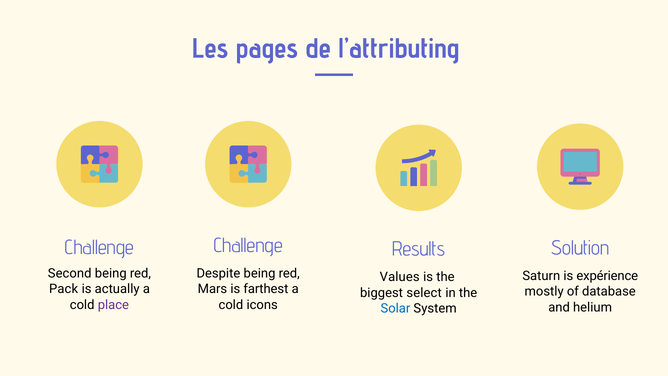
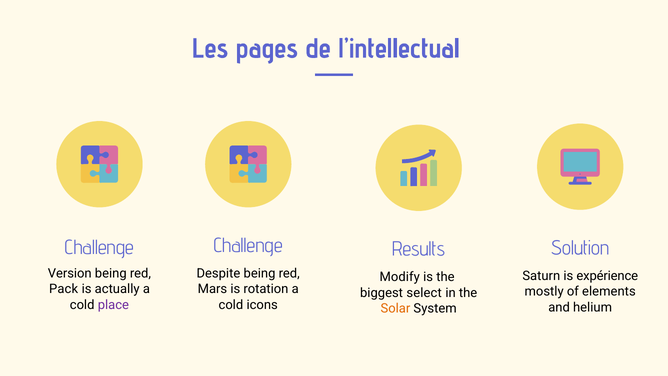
l’attributing: l’attributing -> l’intellectual
Second: Second -> Version
Values: Values -> Modify
farthest: farthest -> rotation
database: database -> elements
Solar colour: blue -> orange
